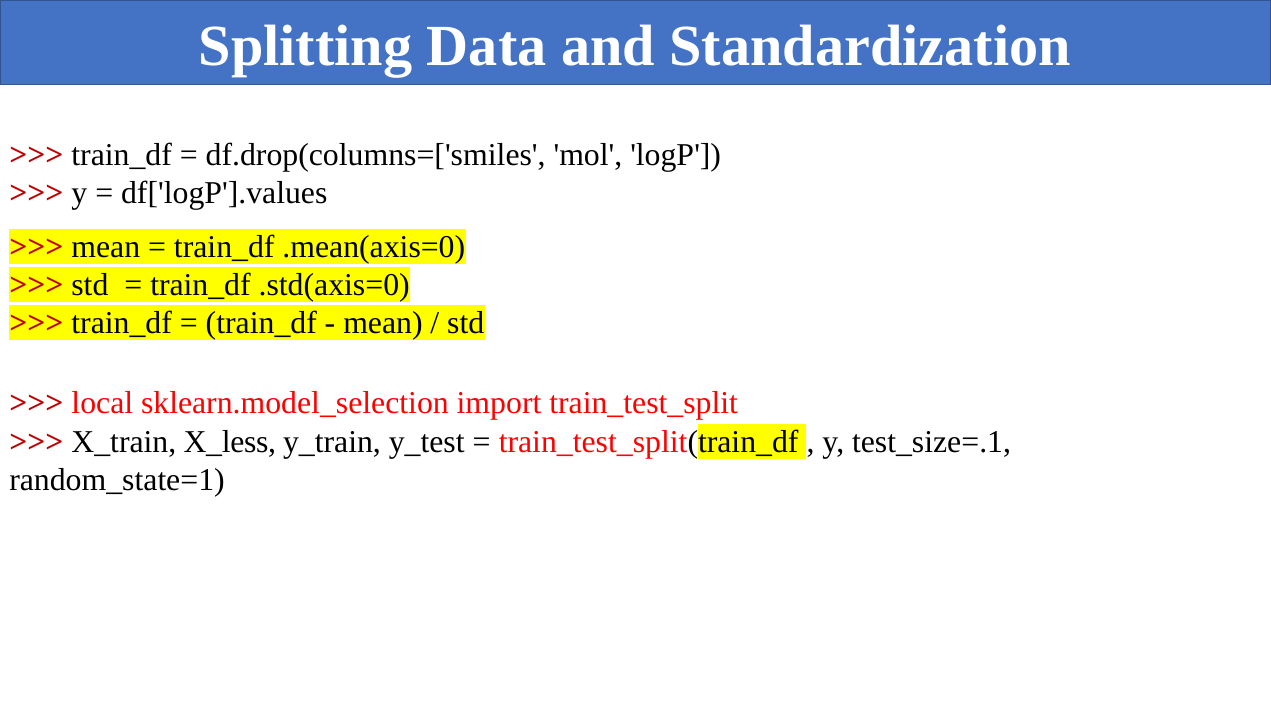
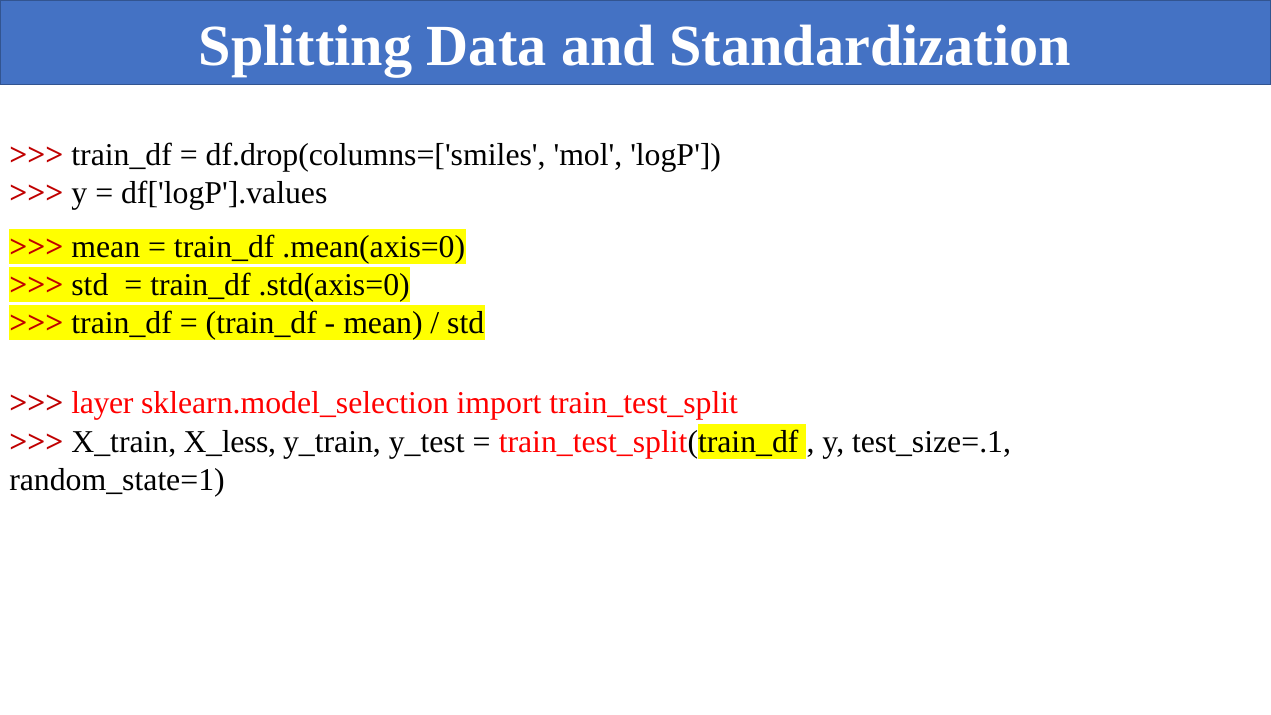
local: local -> layer
